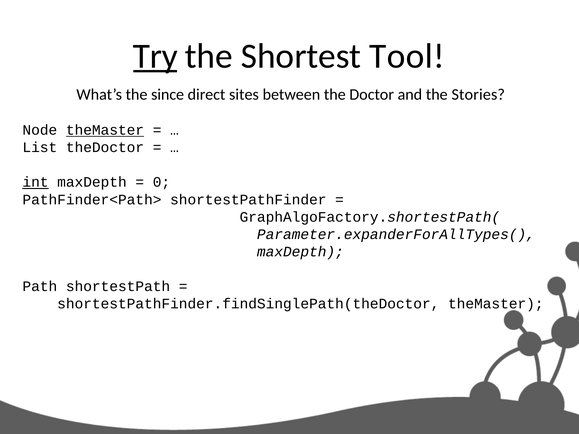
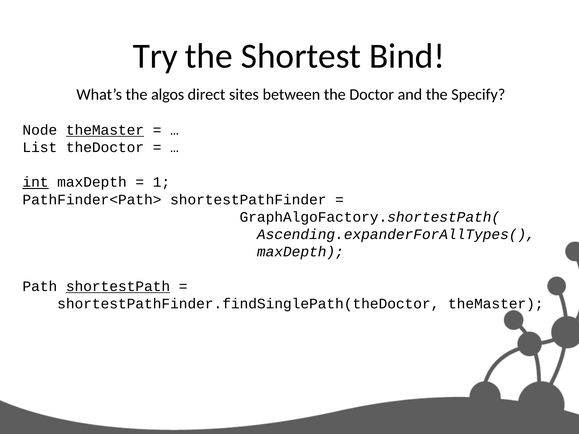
Try underline: present -> none
Tool: Tool -> Bind
since: since -> algos
Stories: Stories -> Specify
0: 0 -> 1
Parameter.expanderForAllTypes(: Parameter.expanderForAllTypes( -> Ascending.expanderForAllTypes(
shortestPath underline: none -> present
